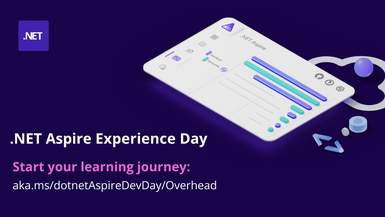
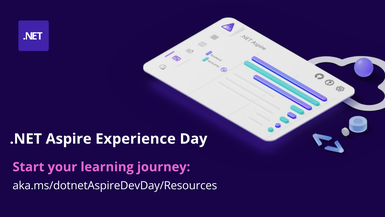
aka.ms/dotnetAspireDevDay/Overhead: aka.ms/dotnetAspireDevDay/Overhead -> aka.ms/dotnetAspireDevDay/Resources
